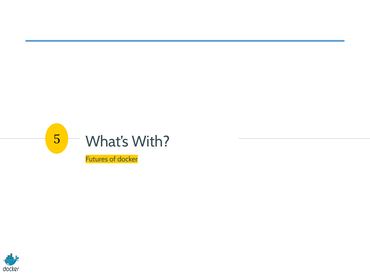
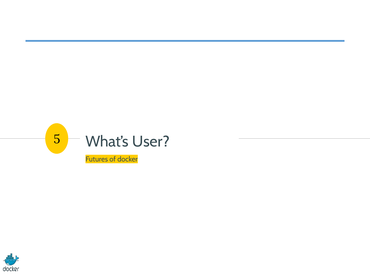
With: With -> User
